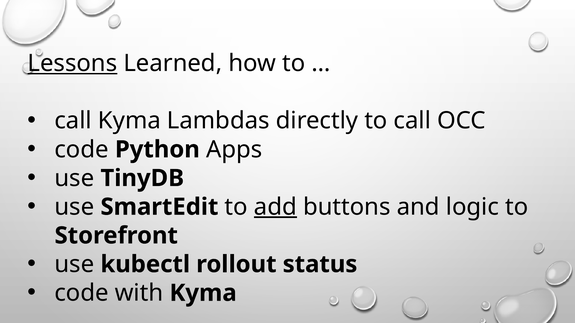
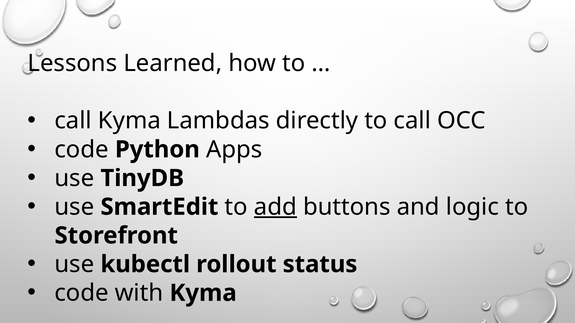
Lessons underline: present -> none
